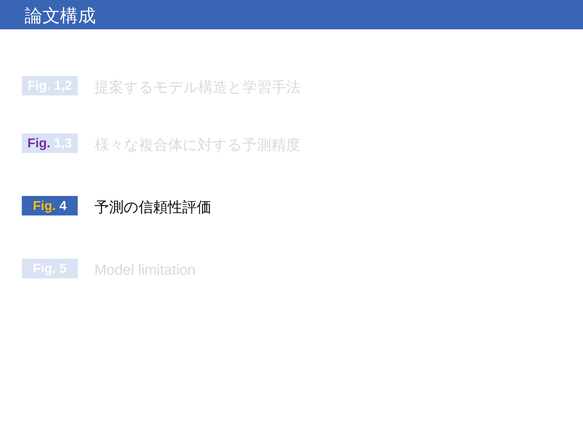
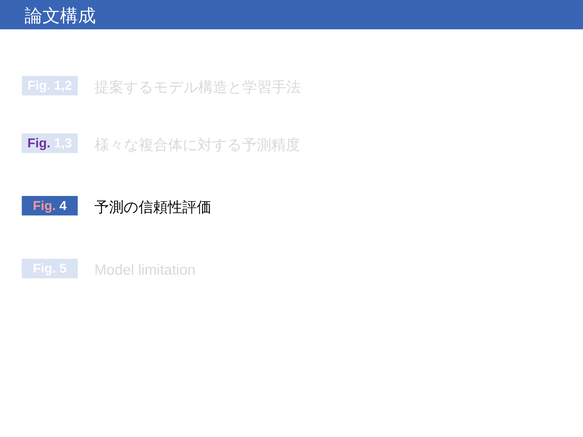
Fig at (44, 206) colour: yellow -> pink
